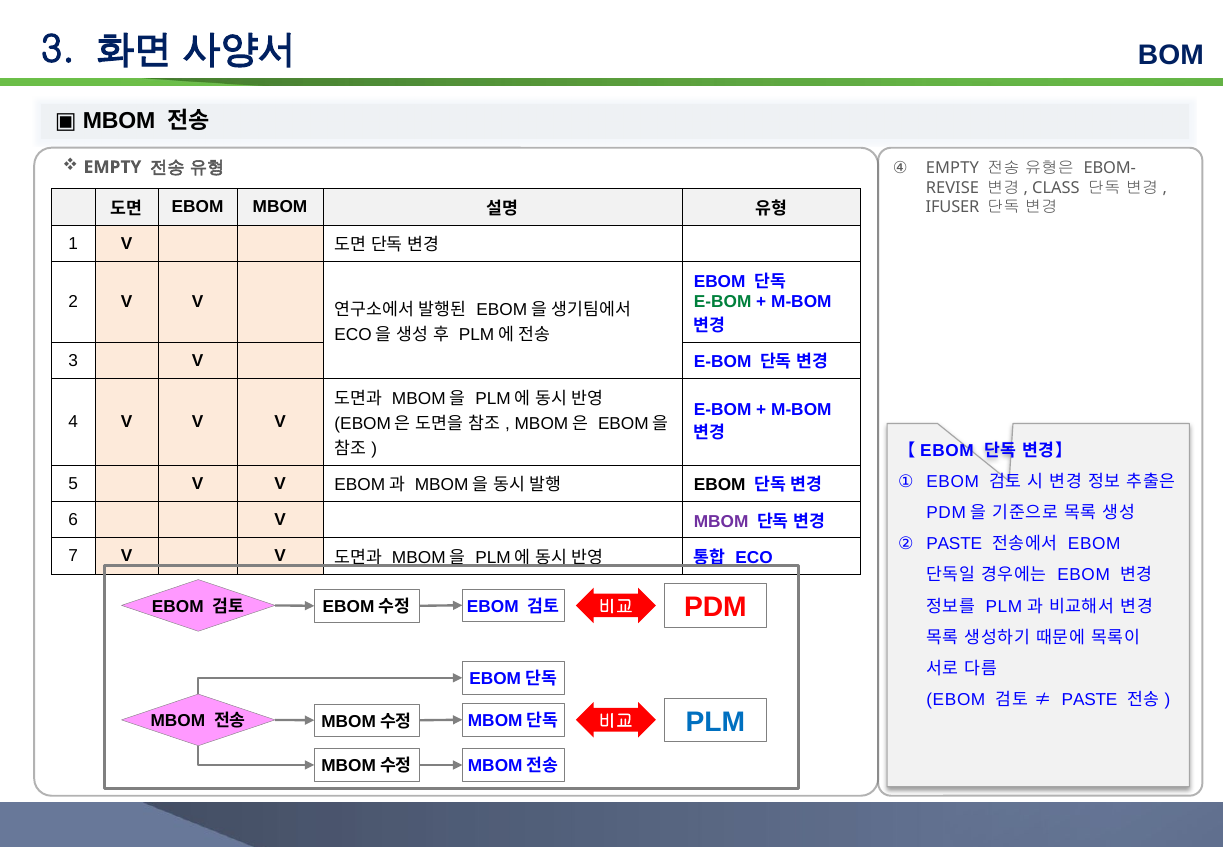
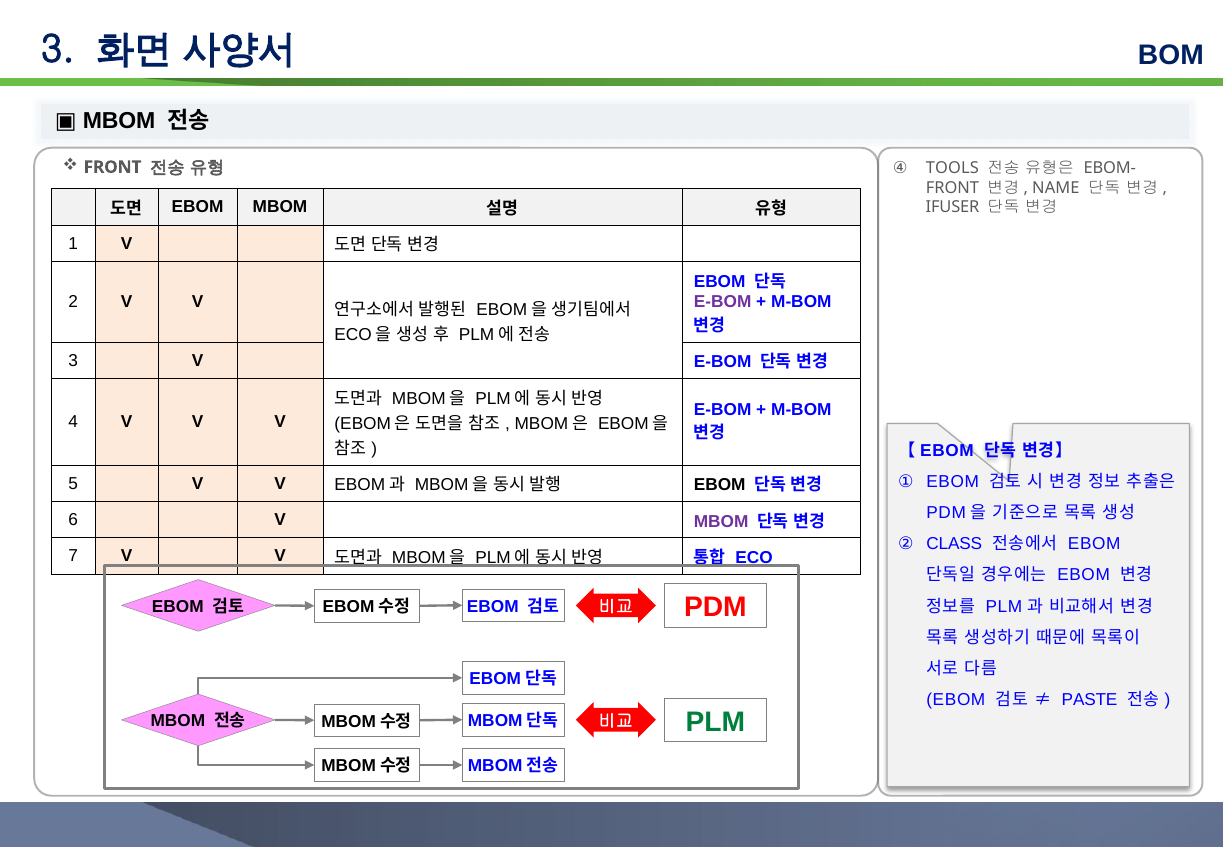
EMPTY at (112, 167): EMPTY -> FRONT
EMPTY at (952, 168): EMPTY -> TOOLS
REVISE at (952, 188): REVISE -> FRONT
CLASS: CLASS -> NAME
E-BOM at (723, 302) colour: green -> purple
PASTE at (954, 544): PASTE -> CLASS
PLM at (715, 721) colour: blue -> green
